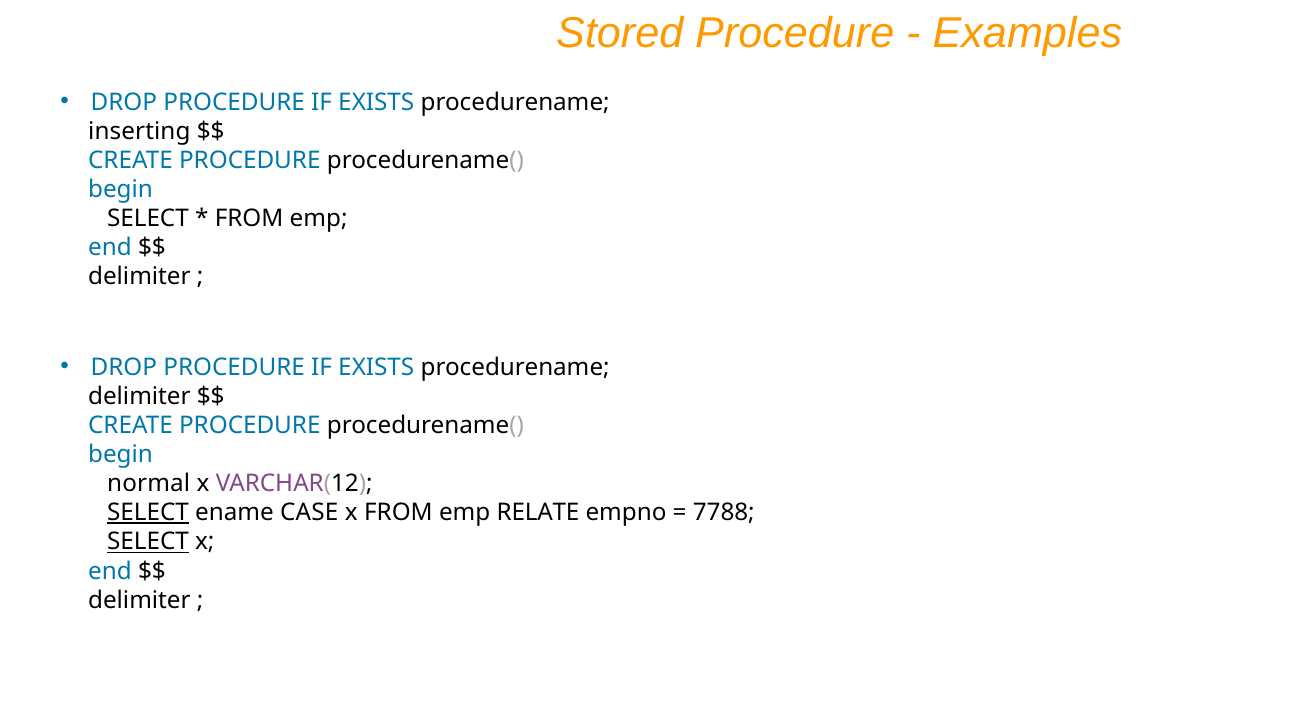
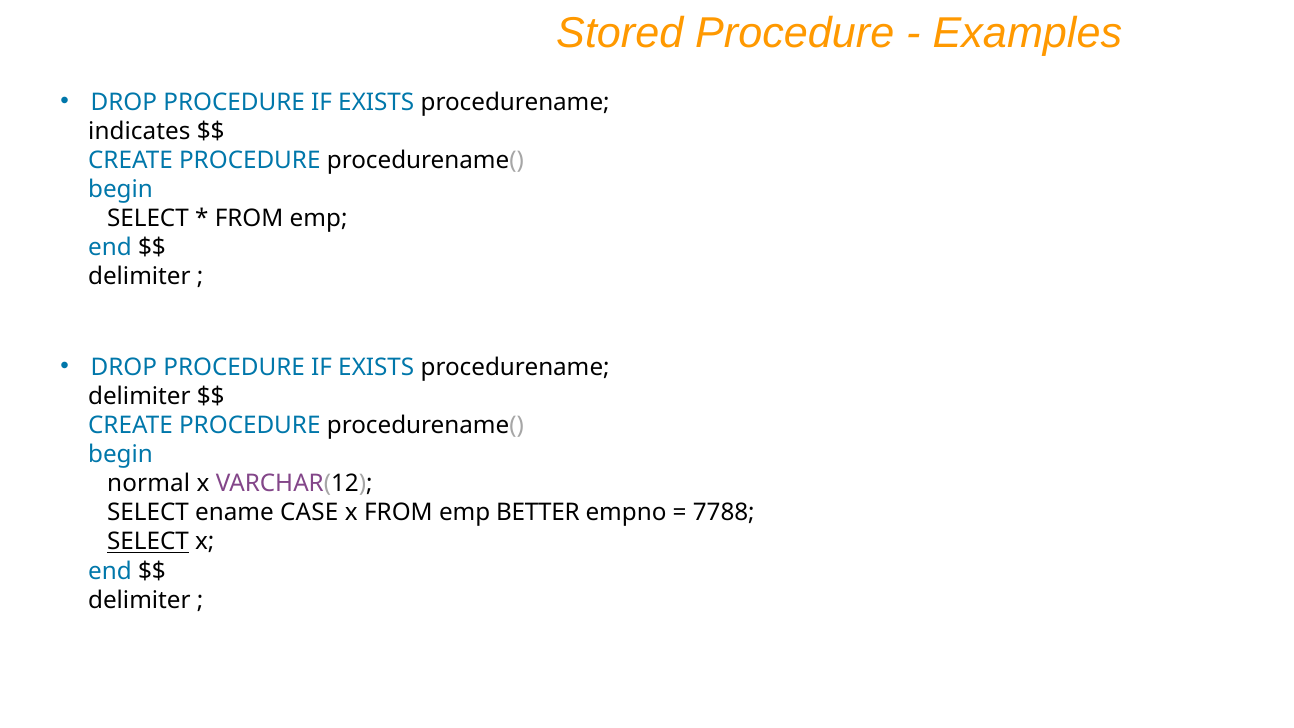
inserting: inserting -> indicates
SELECT at (148, 513) underline: present -> none
RELATE: RELATE -> BETTER
